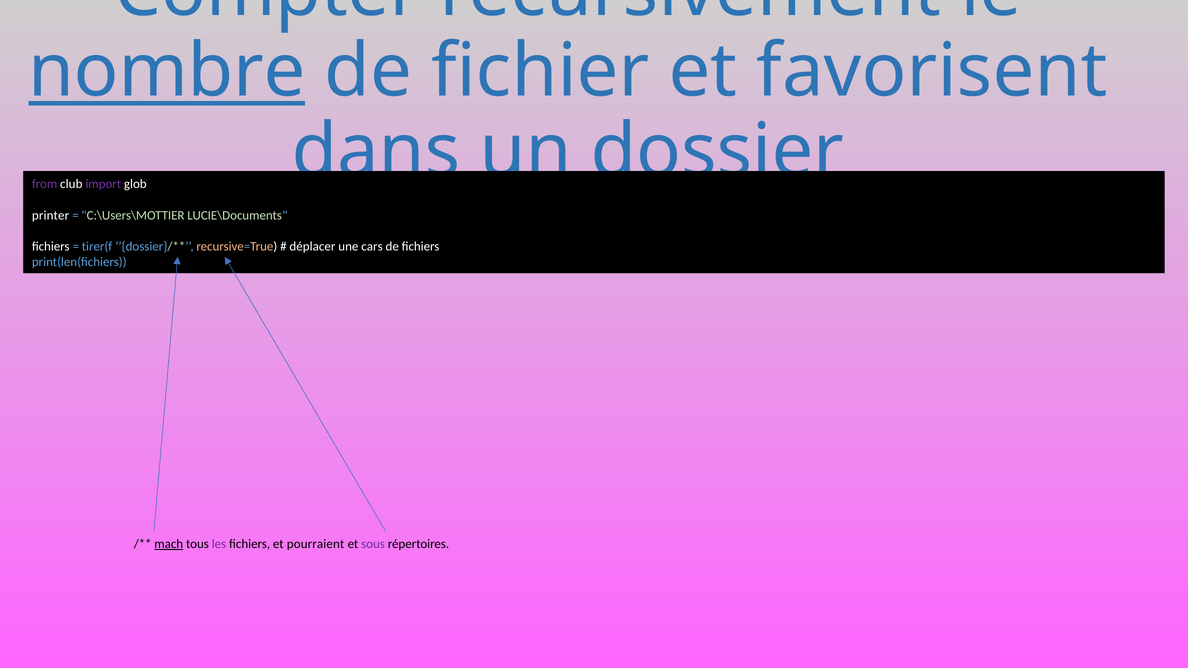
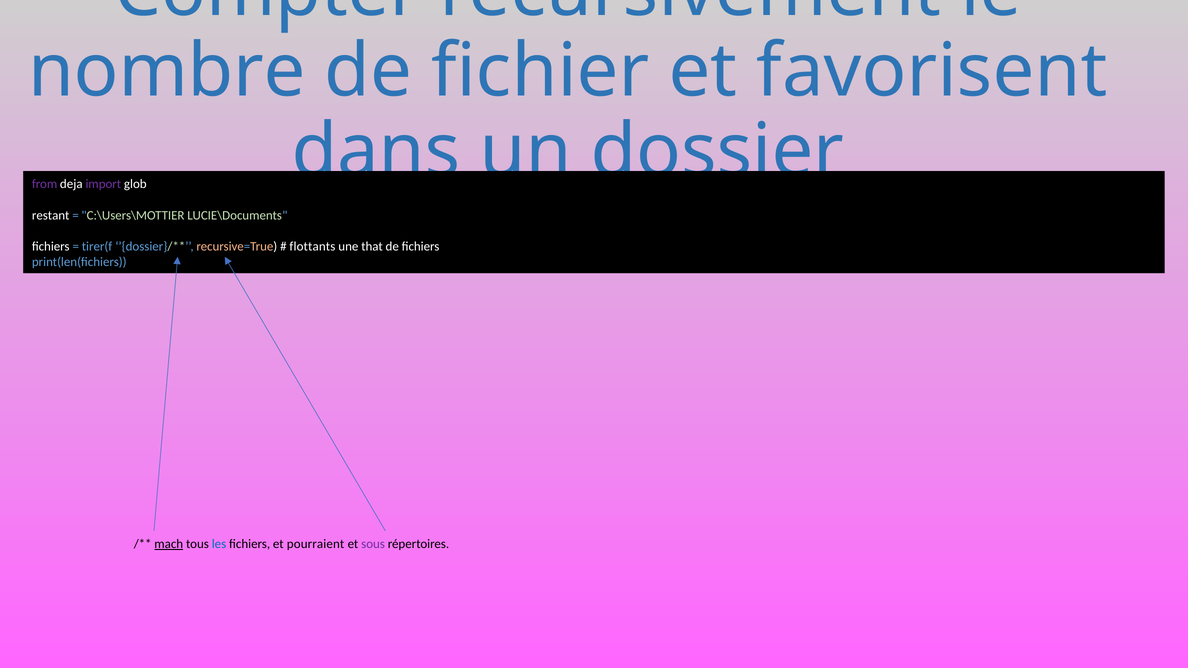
nombre underline: present -> none
club: club -> deja
printer: printer -> restant
déplacer: déplacer -> flottants
cars: cars -> that
les colour: purple -> blue
